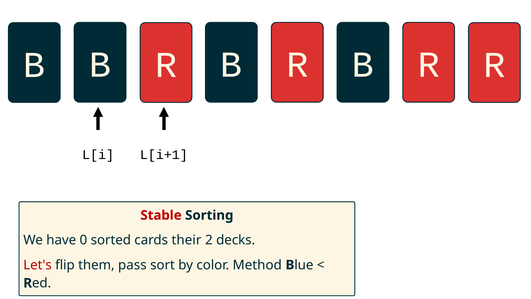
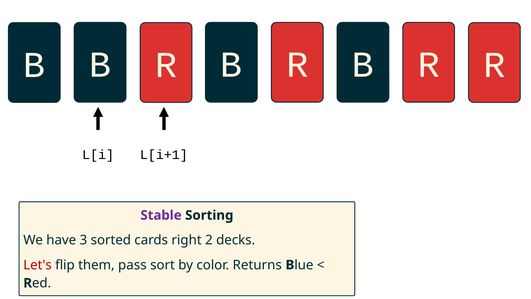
Stable colour: red -> purple
0: 0 -> 3
their: their -> right
Method: Method -> Returns
